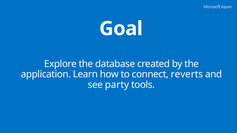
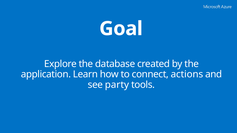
reverts: reverts -> actions
